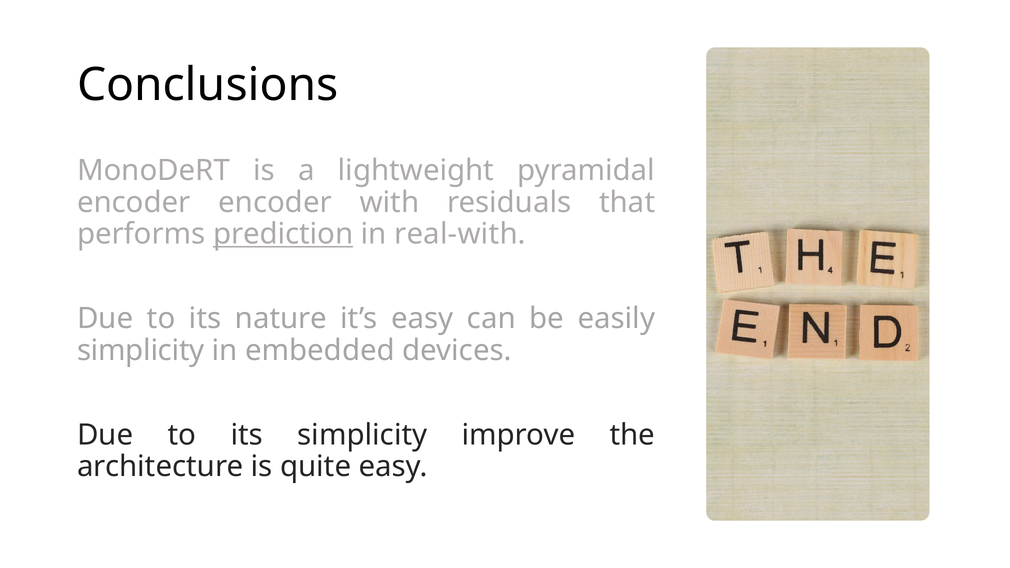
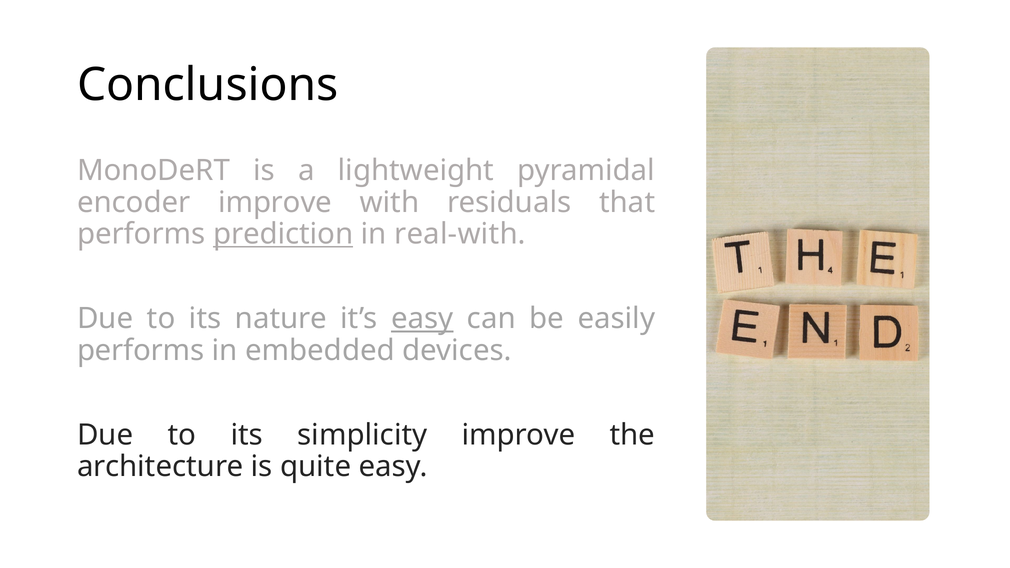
encoder encoder: encoder -> improve
easy at (422, 319) underline: none -> present
simplicity at (141, 351): simplicity -> performs
